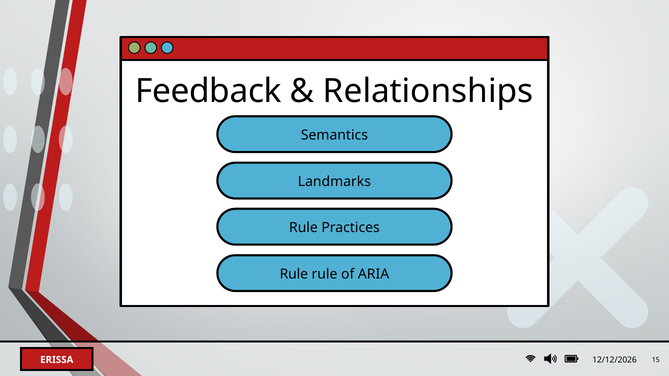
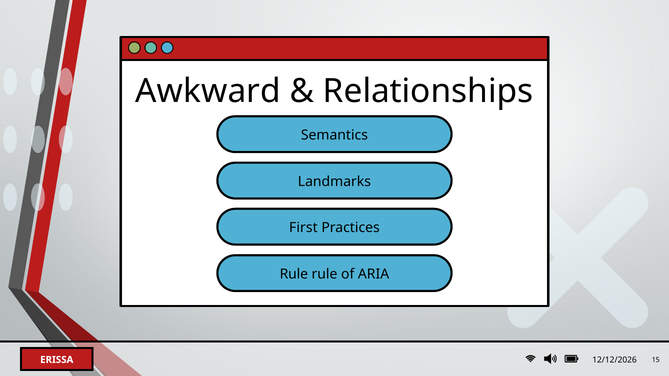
Feedback: Feedback -> Awkward
Rule at (303, 228): Rule -> First
